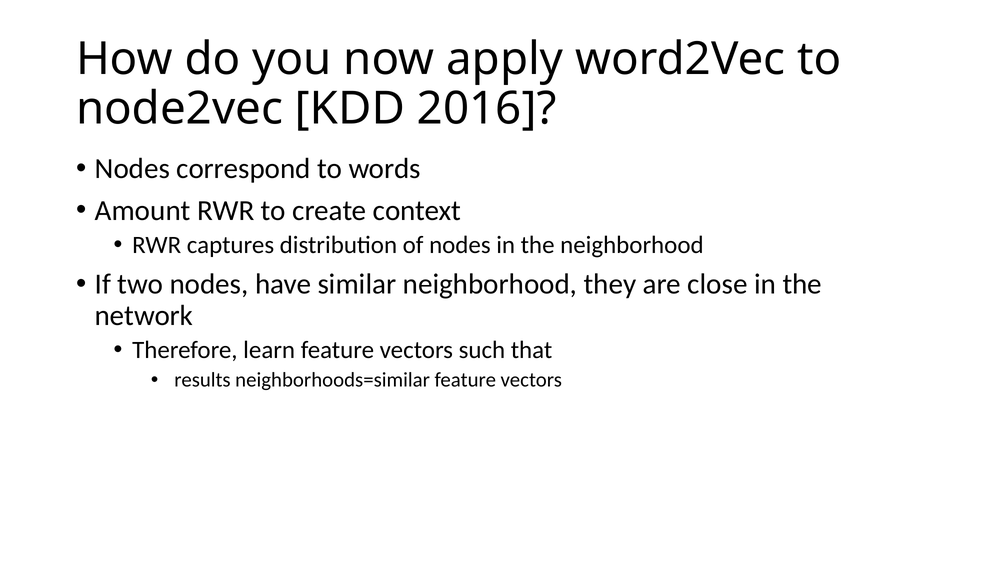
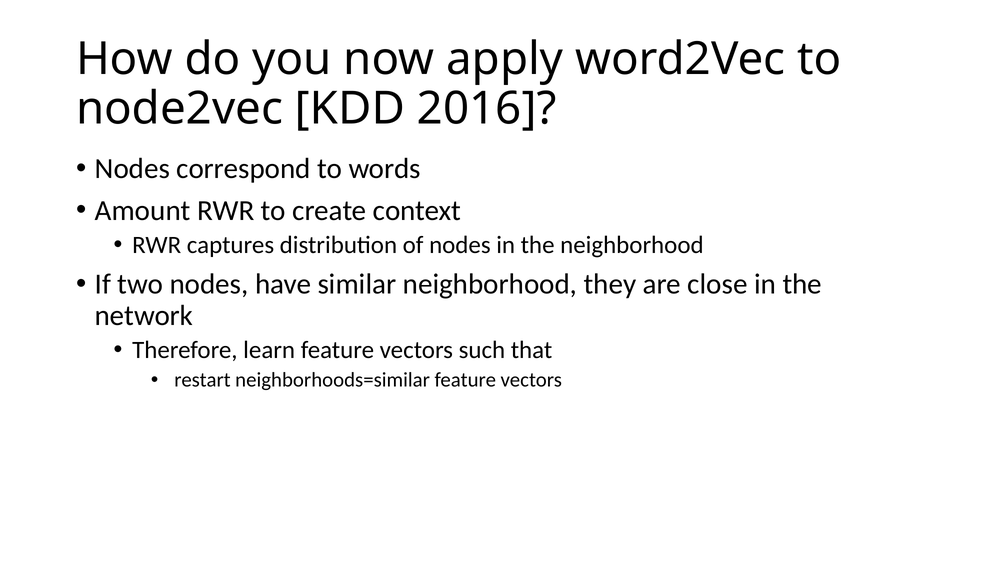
results: results -> restart
